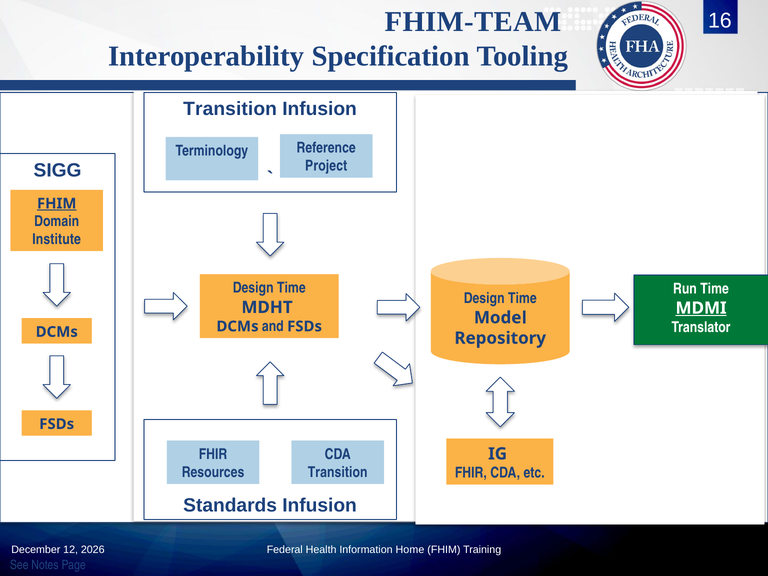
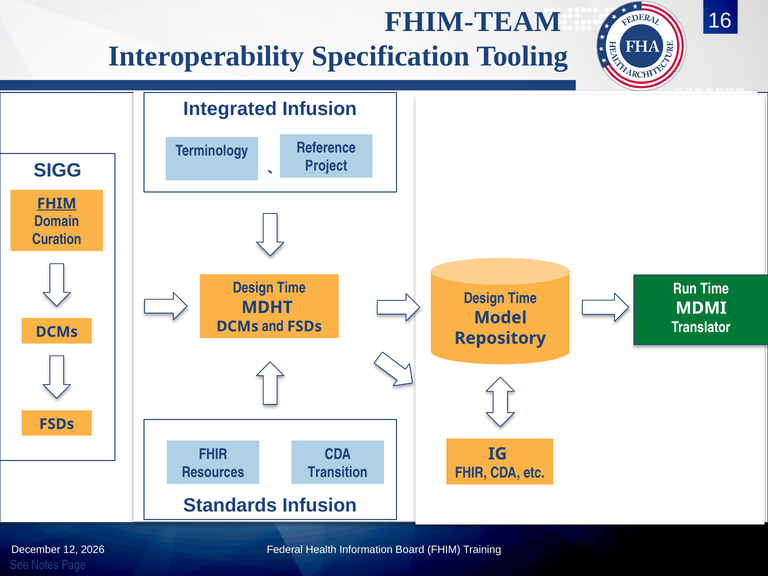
Transition at (230, 109): Transition -> Integrated
Institute at (57, 239): Institute -> Curation
MDMI at (701, 308) underline: present -> none
Home: Home -> Board
